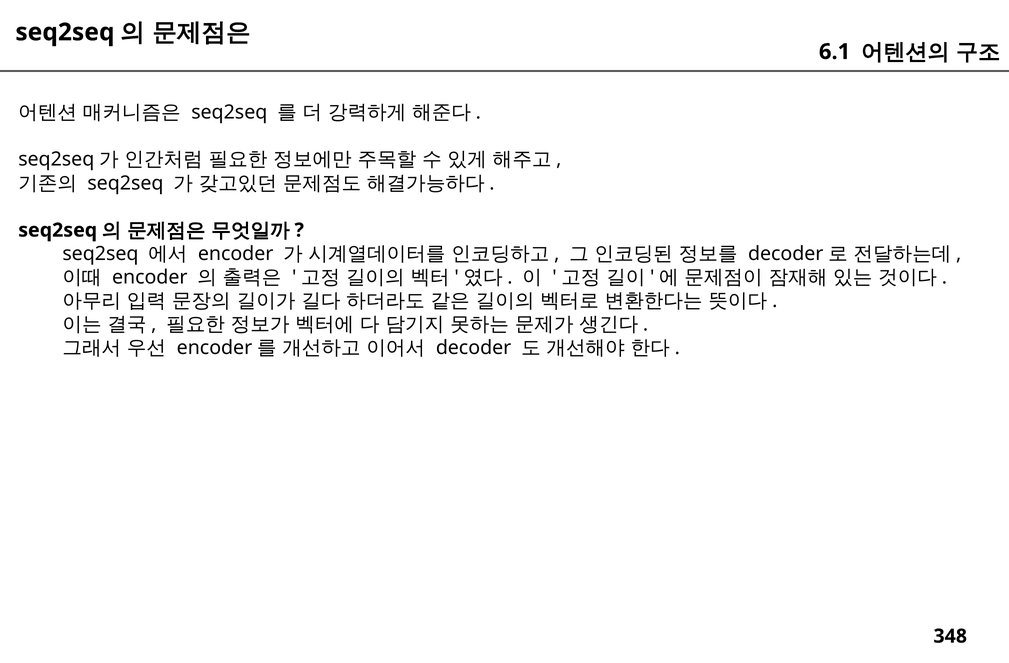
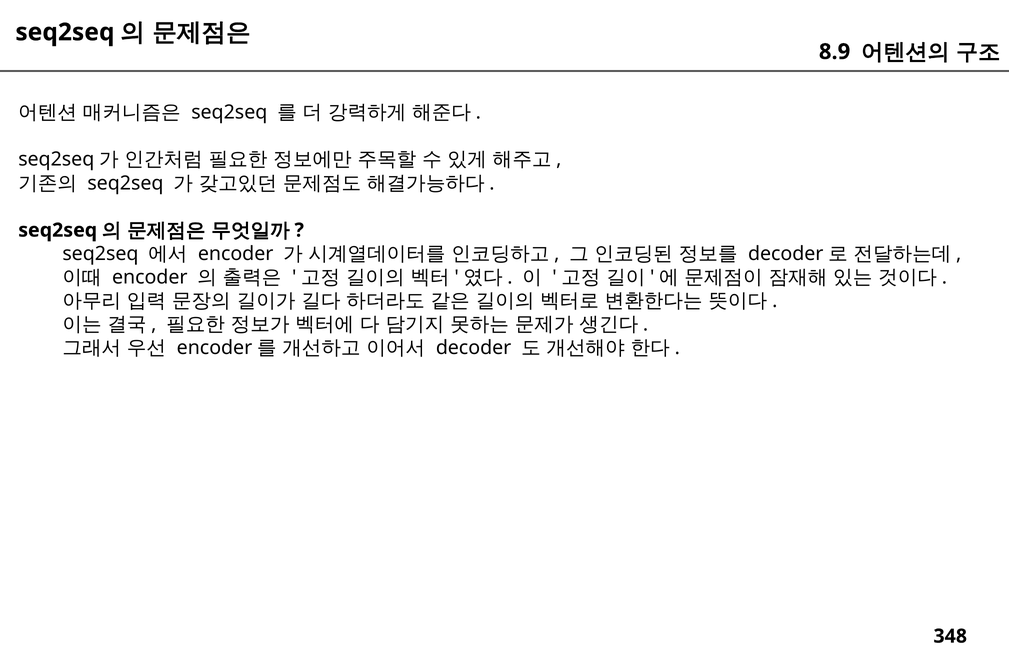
6.1: 6.1 -> 8.9
